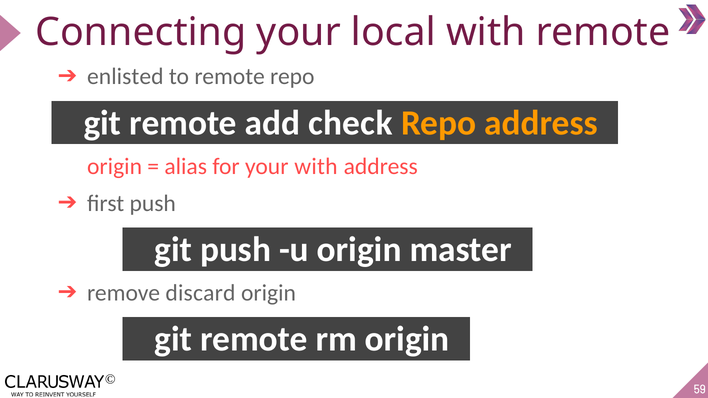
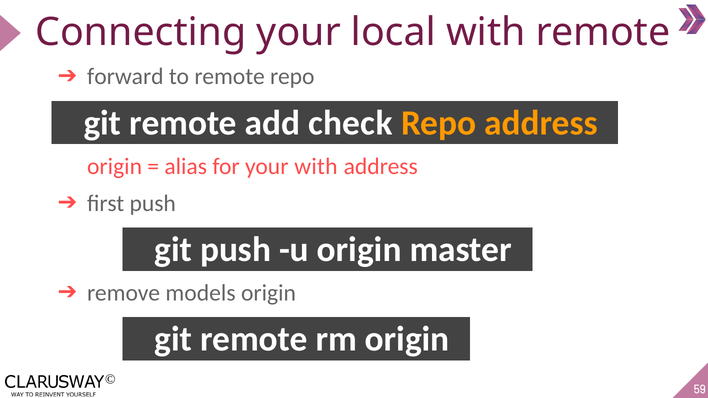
enlisted: enlisted -> forward
discard: discard -> models
